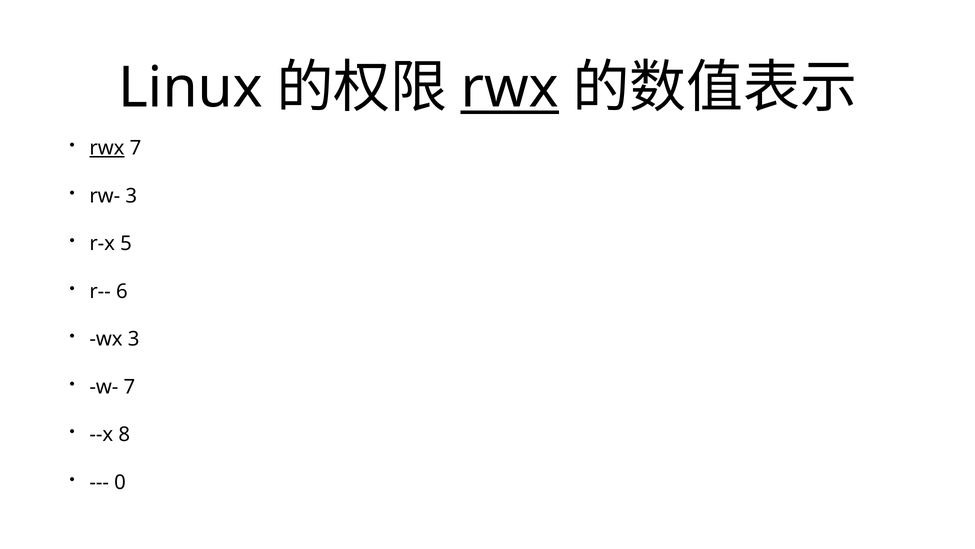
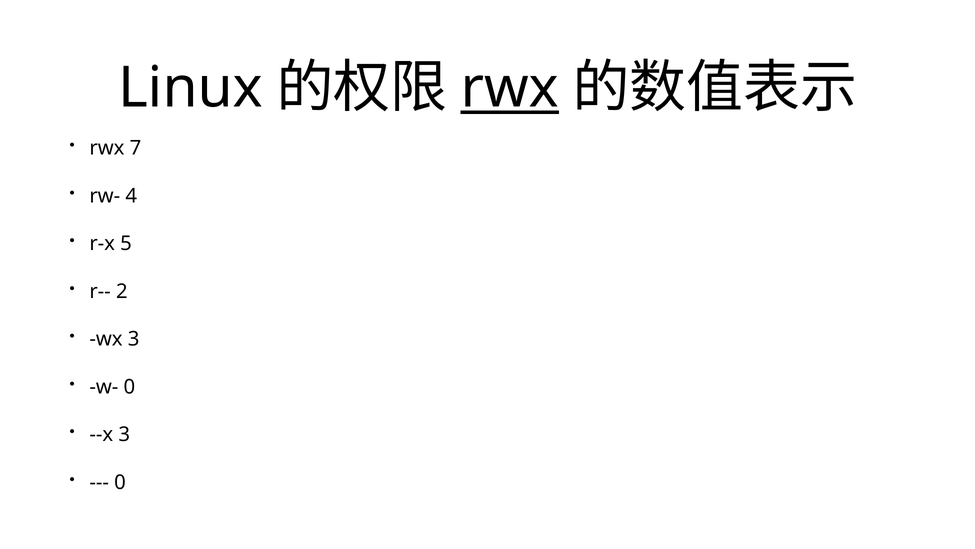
rwx at (107, 148) underline: present -> none
rw- 3: 3 -> 4
6: 6 -> 2
w- 7: 7 -> 0
--x 8: 8 -> 3
